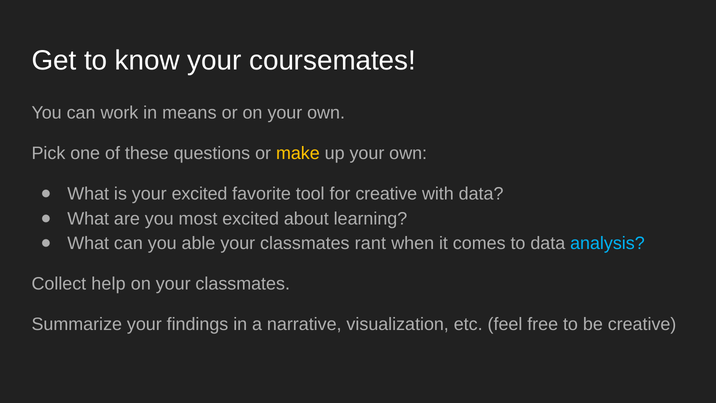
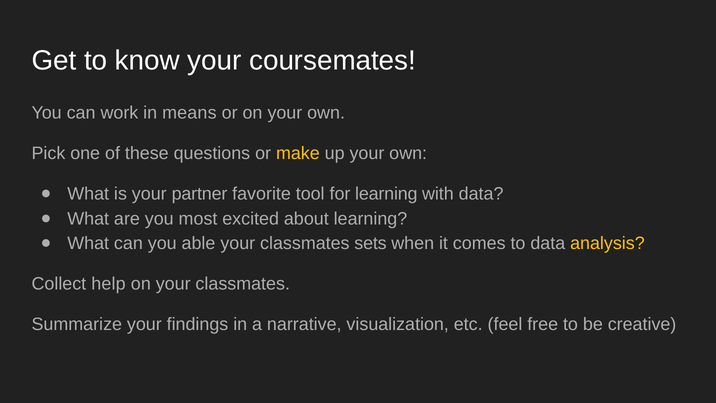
your excited: excited -> partner
for creative: creative -> learning
rant: rant -> sets
analysis colour: light blue -> yellow
